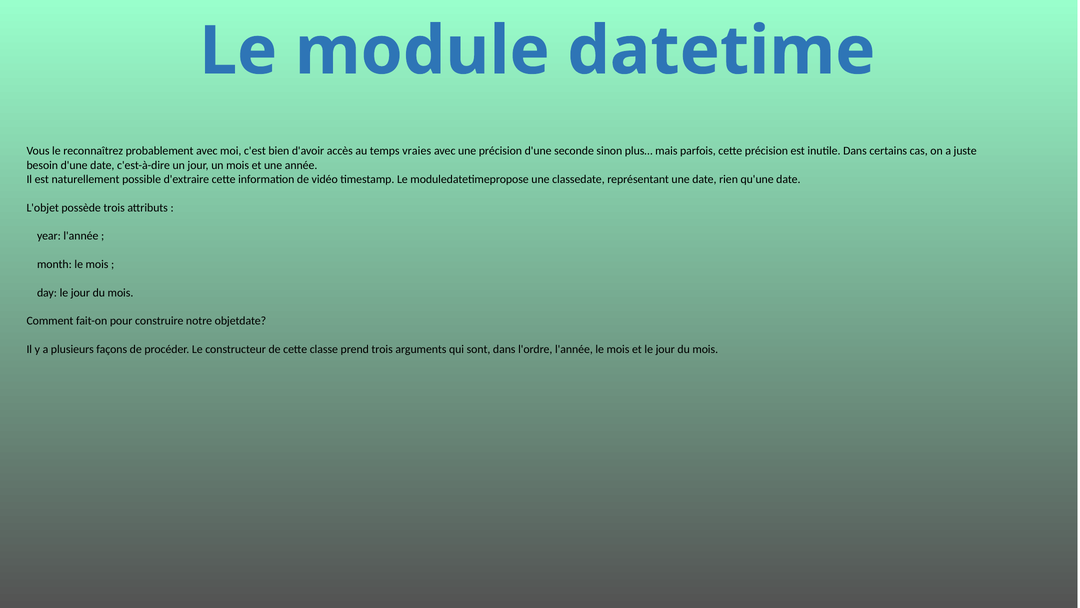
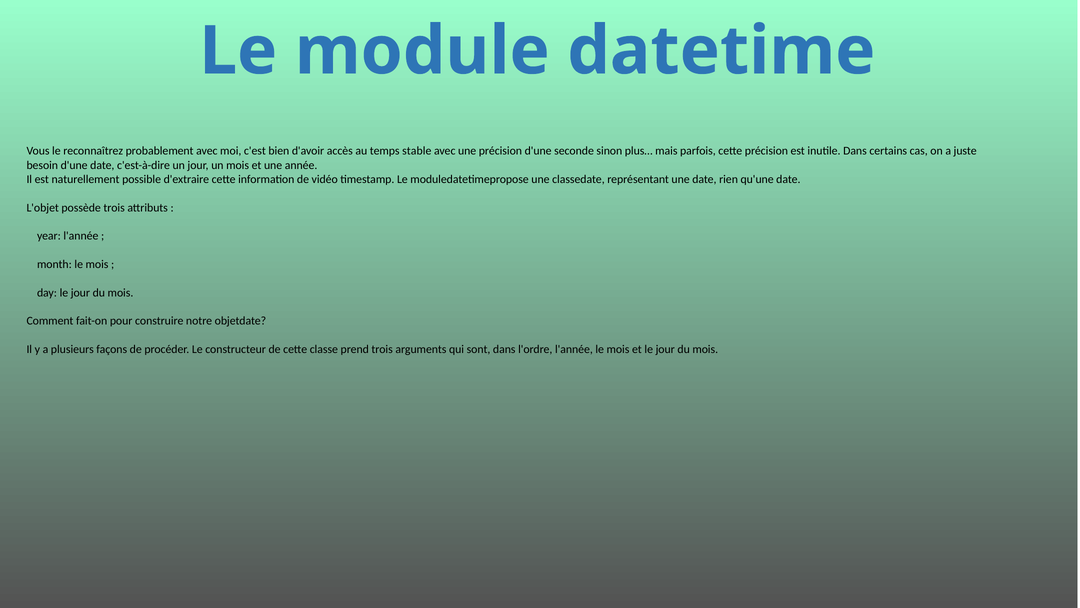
vraies: vraies -> stable
